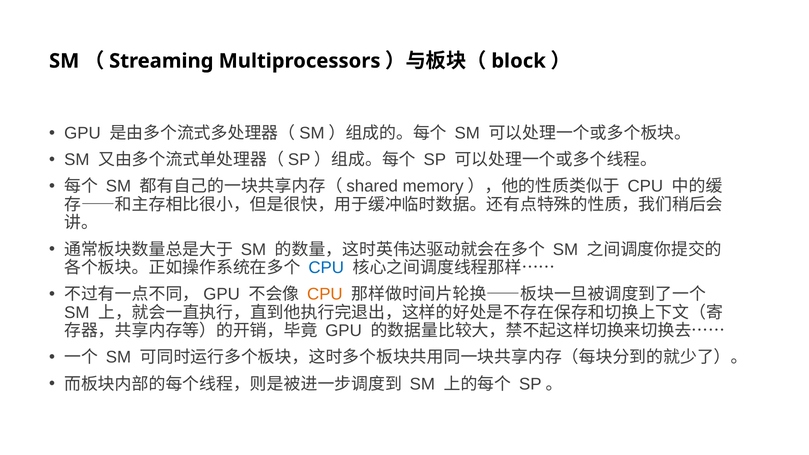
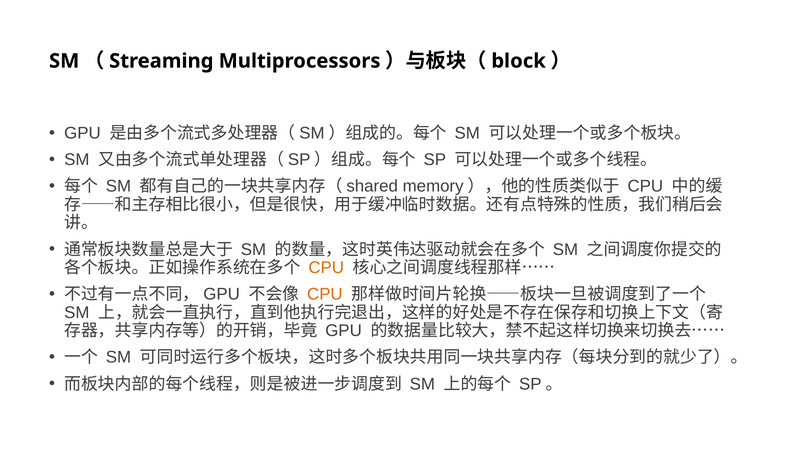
CPU at (326, 268) colour: blue -> orange
